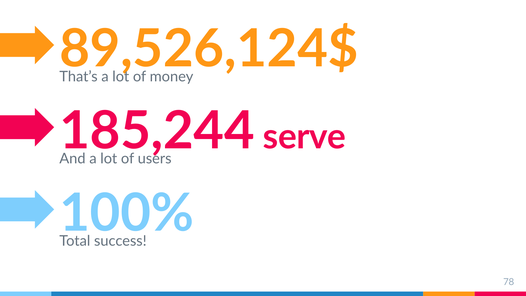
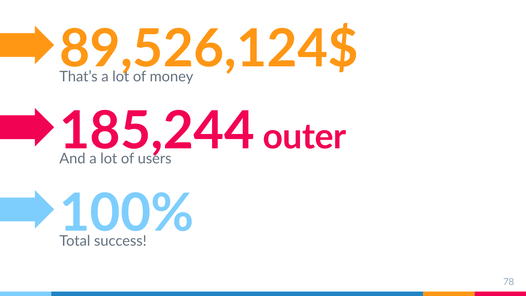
serve: serve -> outer
